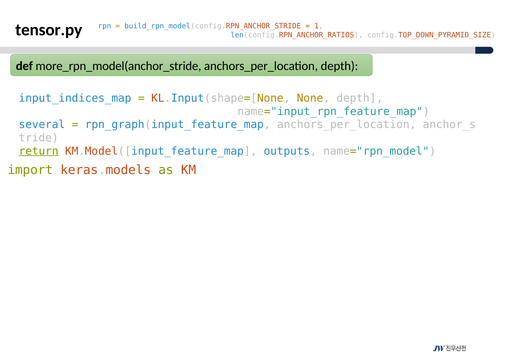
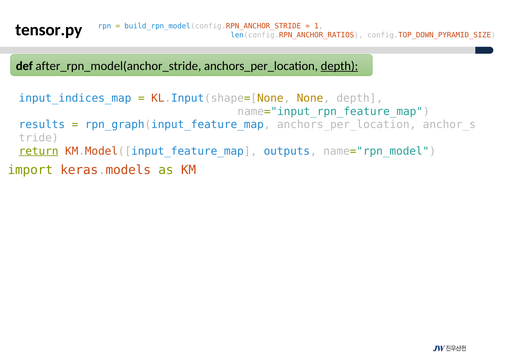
more_rpn_model(anchor_stride: more_rpn_model(anchor_stride -> after_rpn_model(anchor_stride
depth at (339, 66) underline: none -> present
several: several -> results
